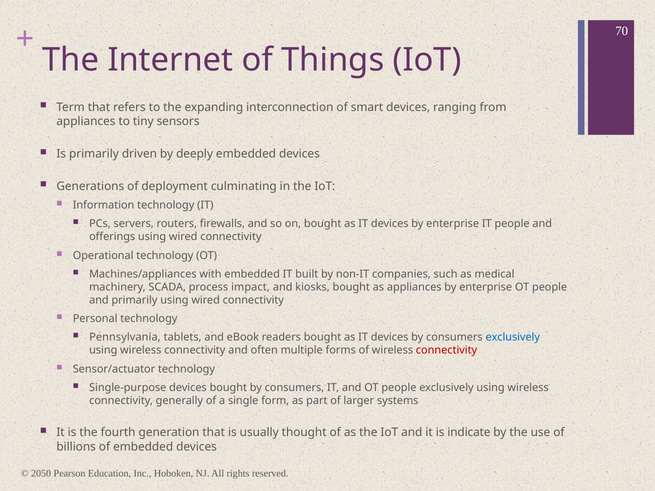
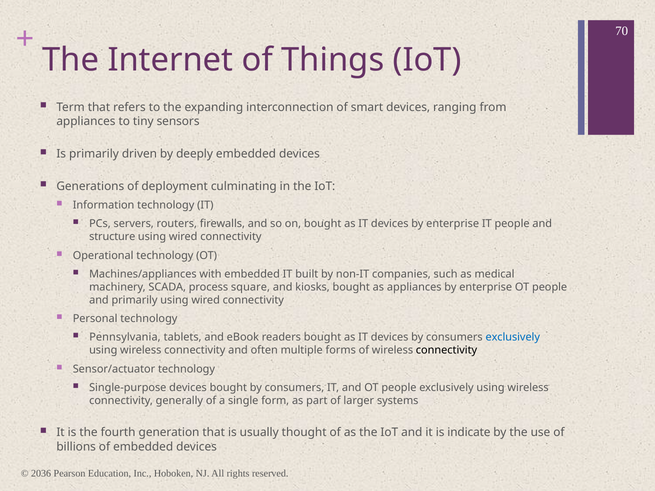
offerings: offerings -> structure
impact: impact -> square
connectivity at (447, 351) colour: red -> black
2050: 2050 -> 2036
